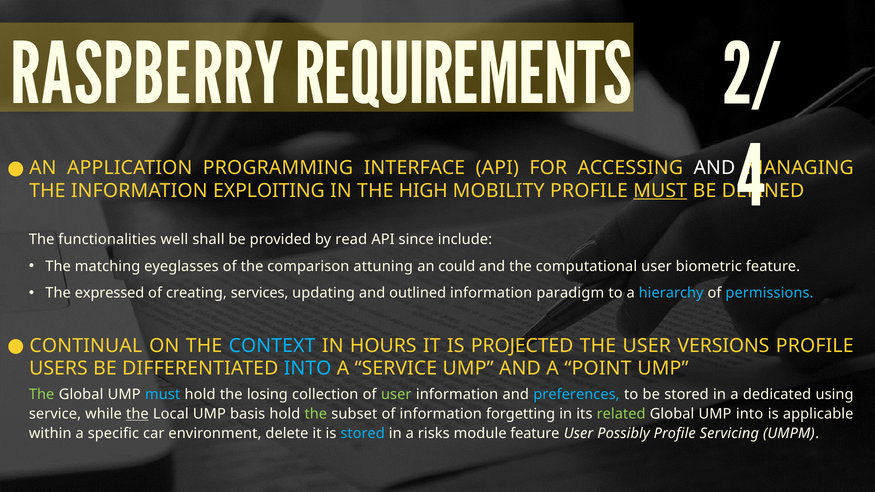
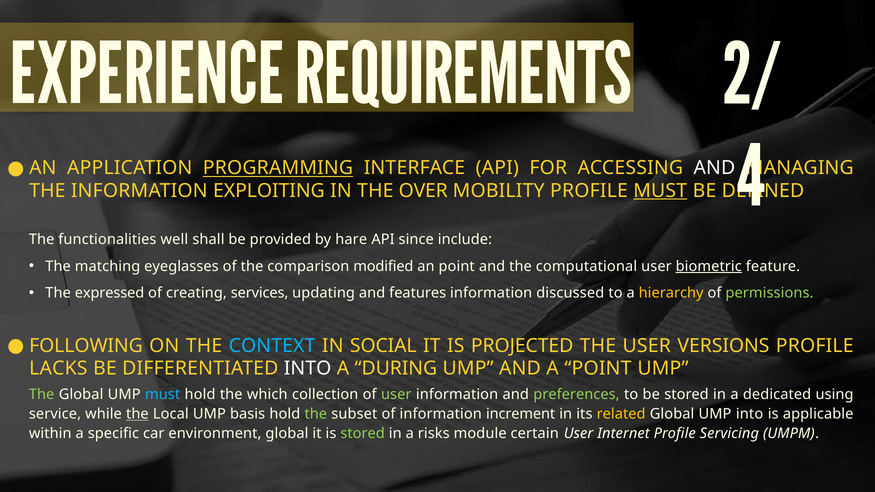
RASPBERRY: RASPBERRY -> EXPERIENCE
PROGRAMMING underline: none -> present
HIGH: HIGH -> OVER
read: read -> hare
attuning: attuning -> modified
an could: could -> point
biometric underline: none -> present
outlined: outlined -> features
paradigm: paradigm -> discussed
hierarchy colour: light blue -> yellow
permissions colour: light blue -> light green
CONTINUAL: CONTINUAL -> FOLLOWING
HOURS: HOURS -> SOCIAL
USERS: USERS -> LACKS
INTO at (308, 369) colour: light blue -> white
A SERVICE: SERVICE -> DURING
losing: losing -> which
preferences colour: light blue -> light green
forgetting: forgetting -> increment
related colour: light green -> yellow
environment delete: delete -> global
stored at (363, 434) colour: light blue -> light green
module feature: feature -> certain
Possibly: Possibly -> Internet
